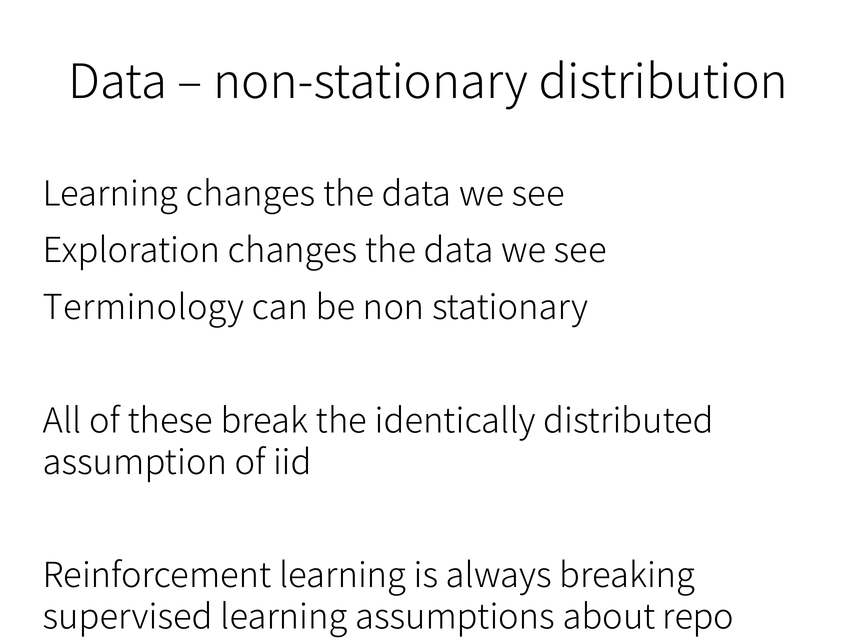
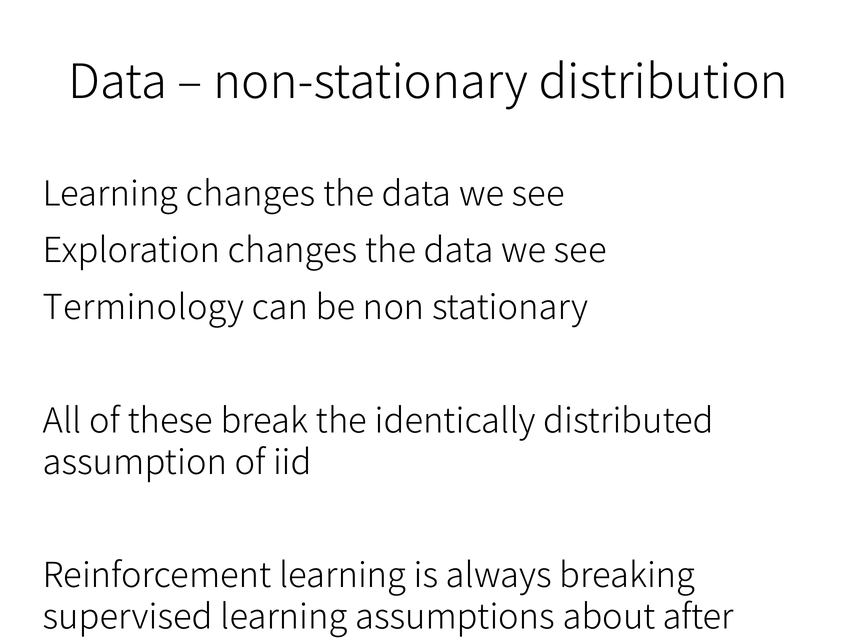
repo: repo -> after
